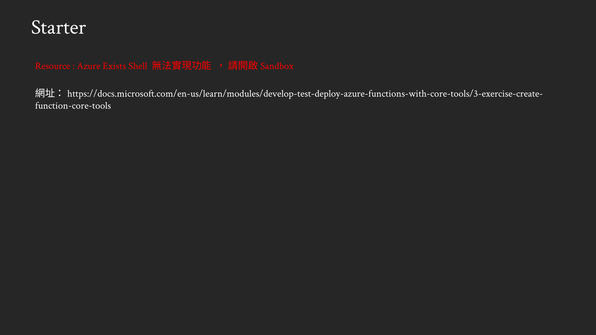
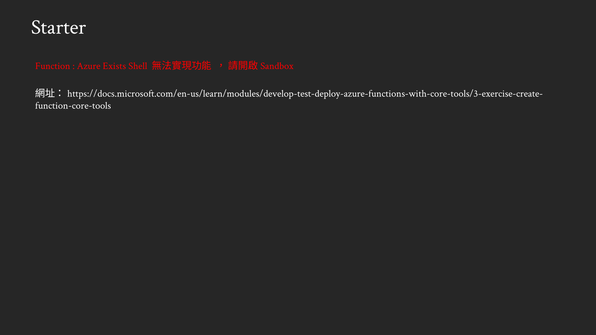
Resource: Resource -> Function
